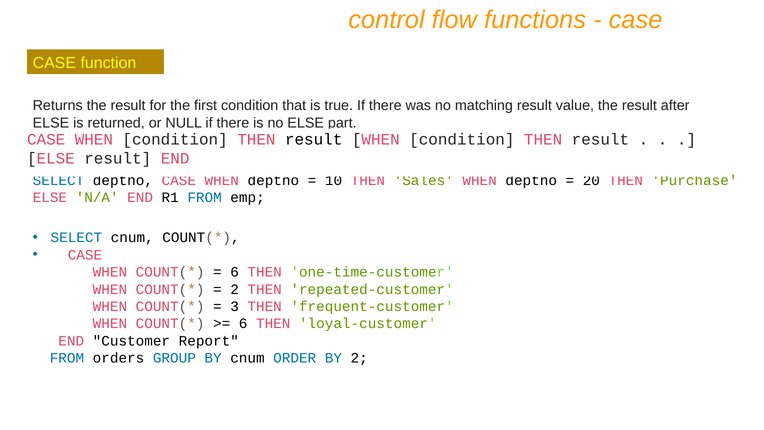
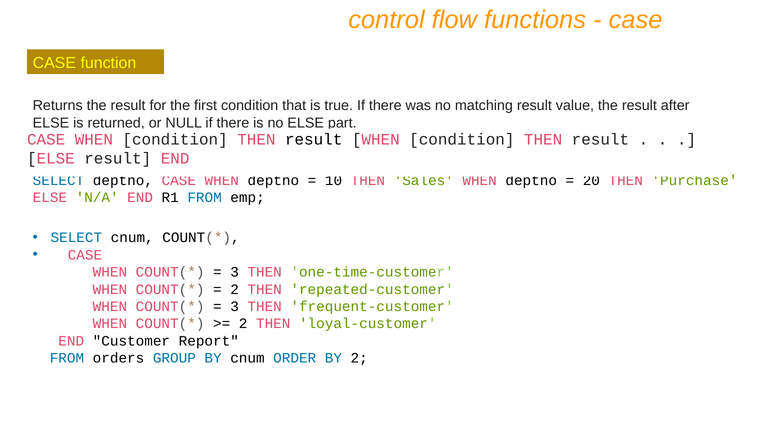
6 at (235, 272): 6 -> 3
6 at (243, 324): 6 -> 2
